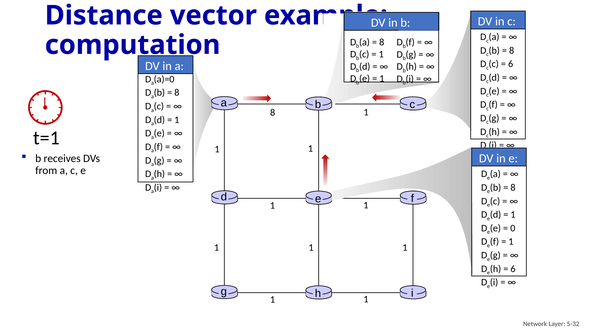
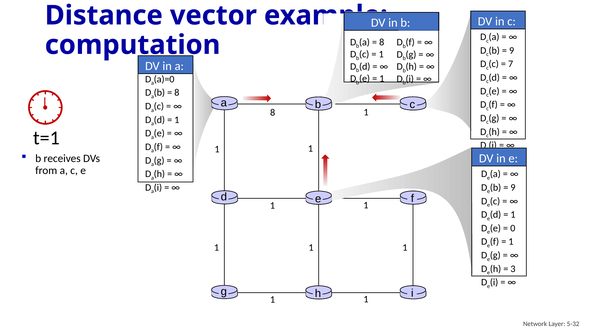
8 at (512, 50): 8 -> 9
6 at (511, 64): 6 -> 7
8 at (513, 187): 8 -> 9
6 at (513, 269): 6 -> 3
